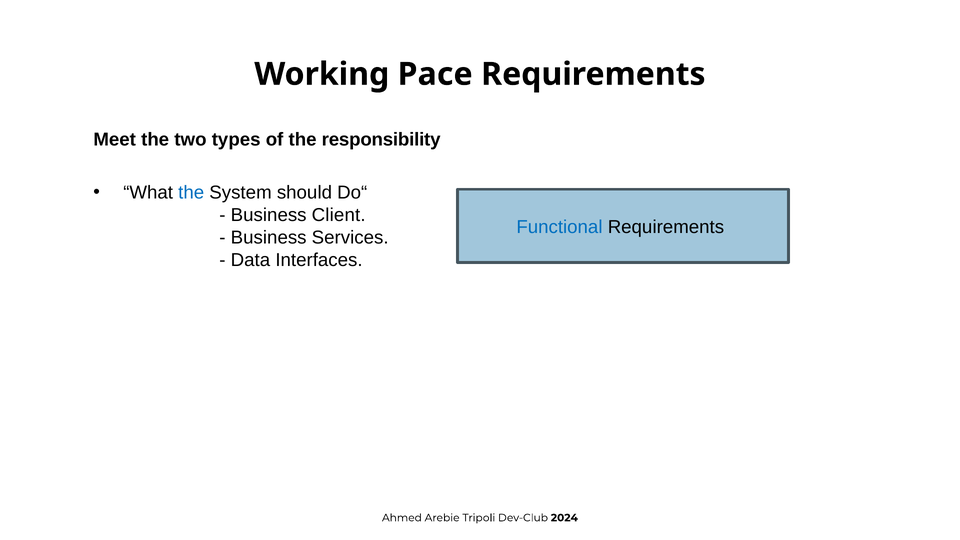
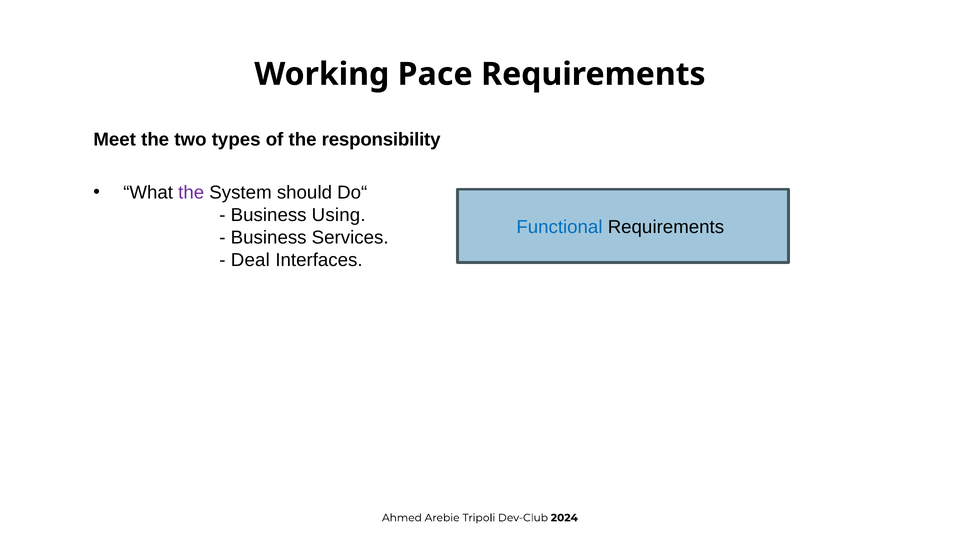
the at (191, 193) colour: blue -> purple
Client: Client -> Using
Data: Data -> Deal
